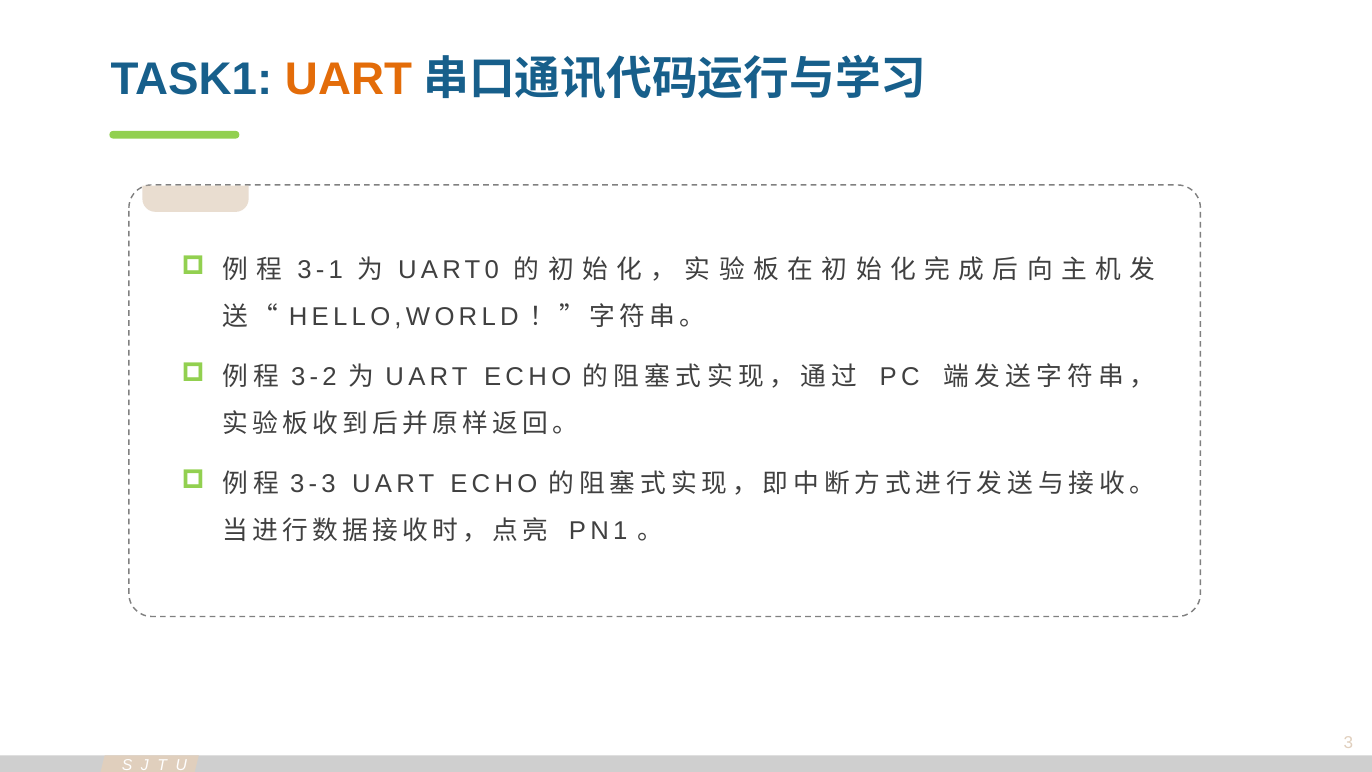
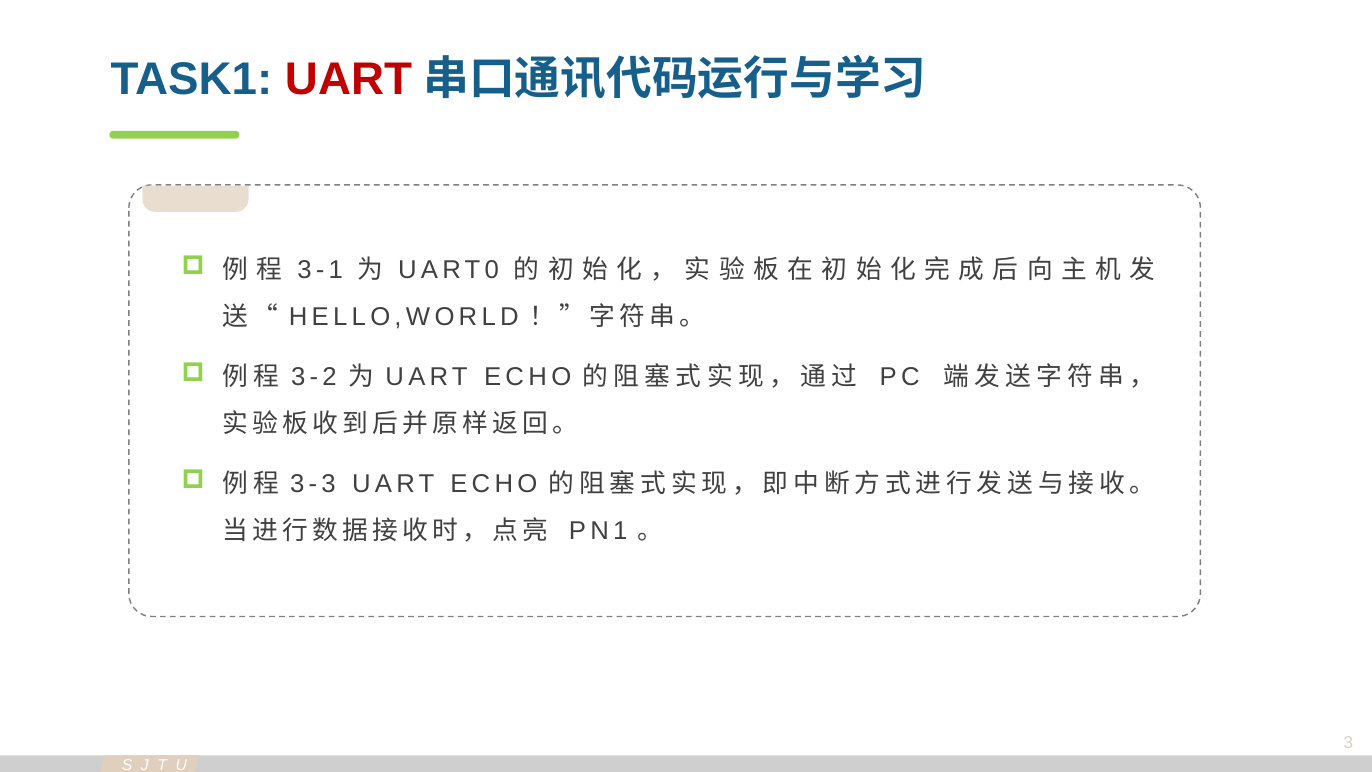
UART at (349, 80) colour: orange -> red
